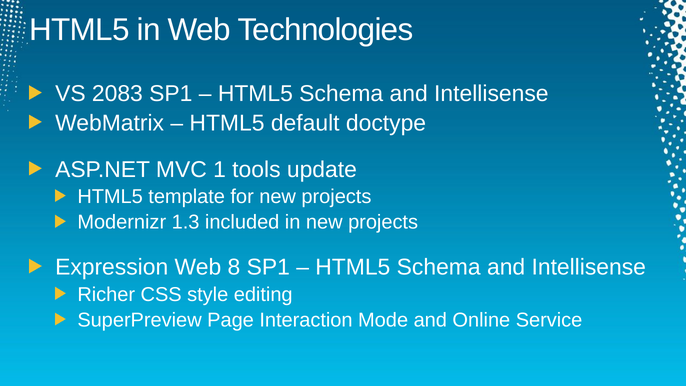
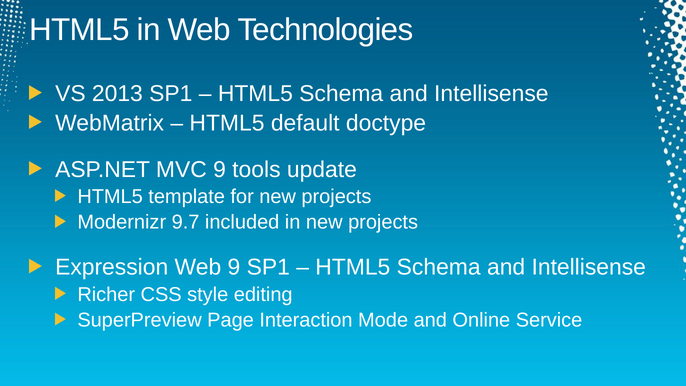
2083: 2083 -> 2013
MVC 1: 1 -> 9
1.3: 1.3 -> 9.7
Web 8: 8 -> 9
